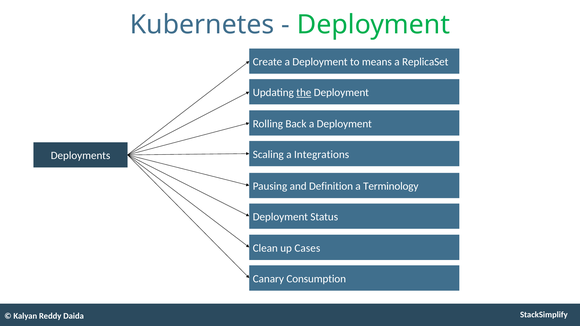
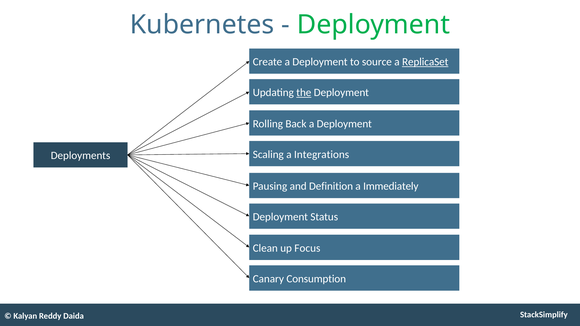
means: means -> source
ReplicaSet underline: none -> present
Terminology: Terminology -> Immediately
Cases: Cases -> Focus
